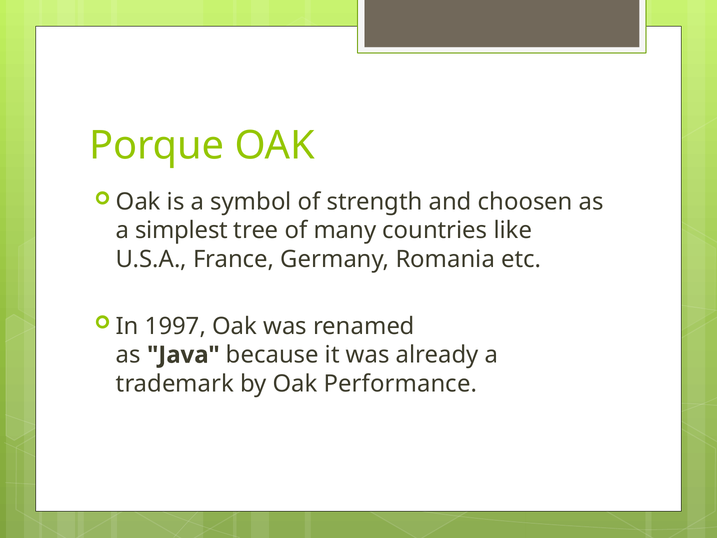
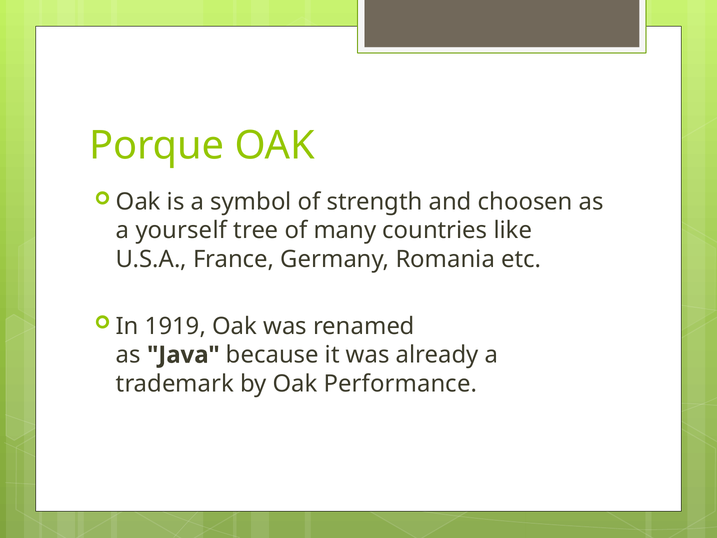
simplest: simplest -> yourself
1997: 1997 -> 1919
